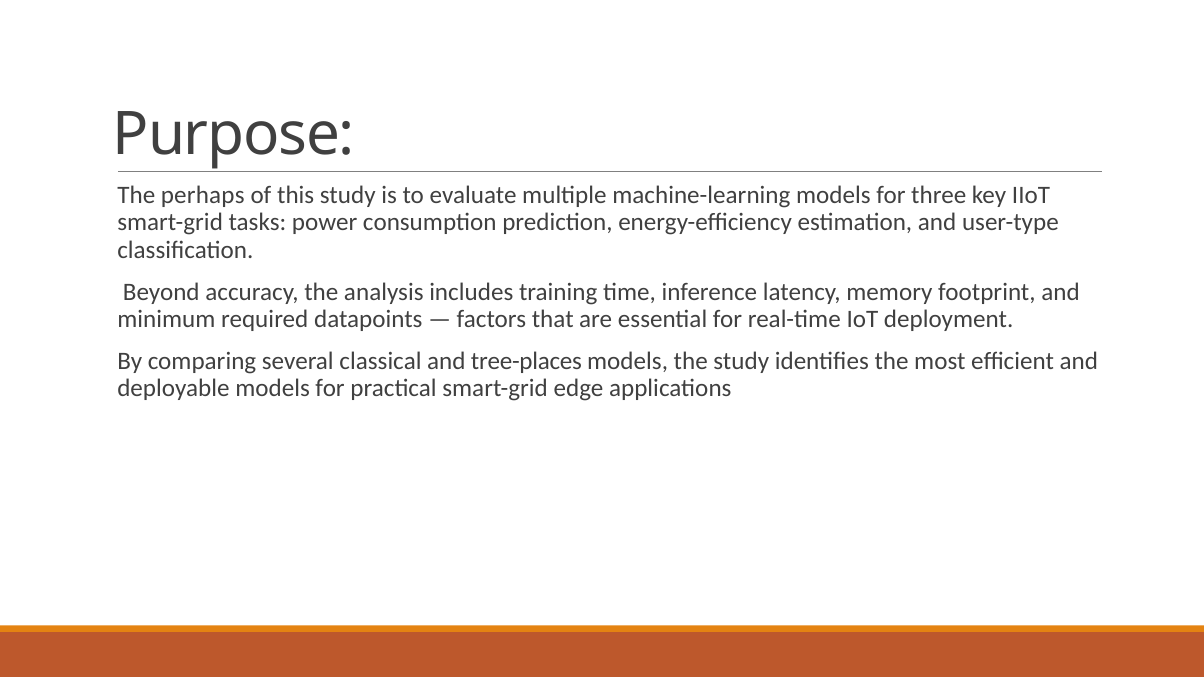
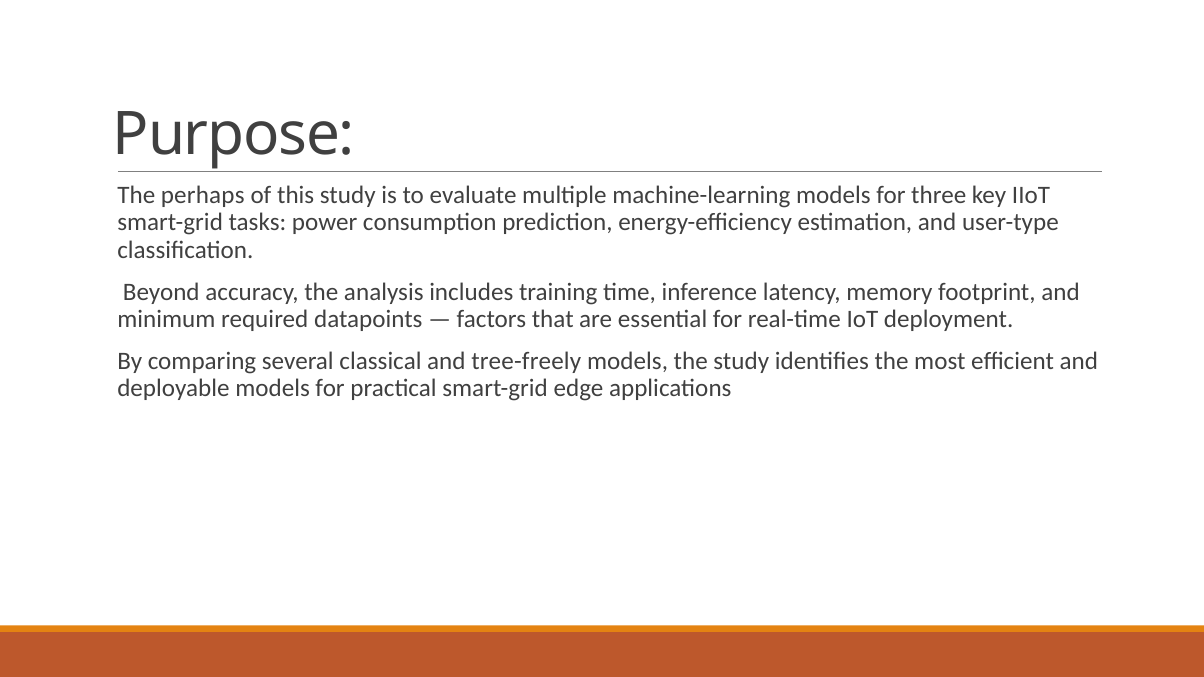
tree-places: tree-places -> tree-freely
